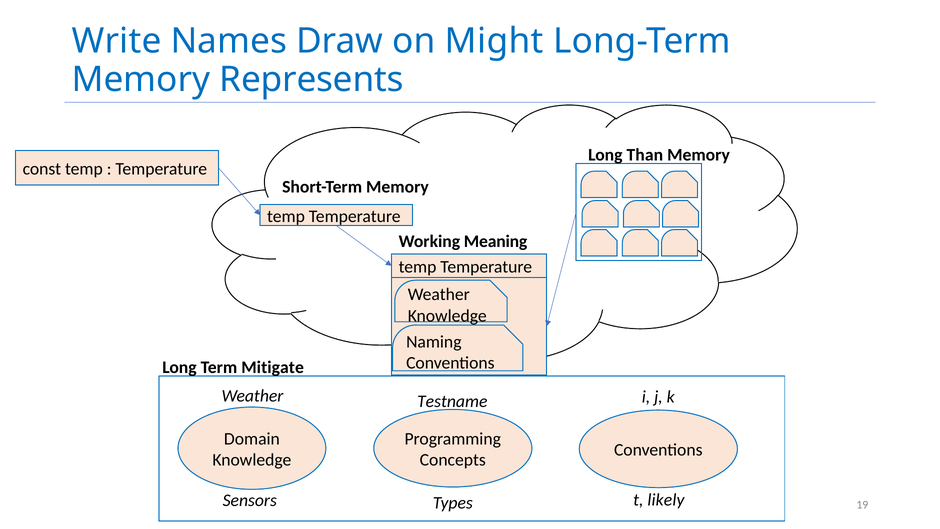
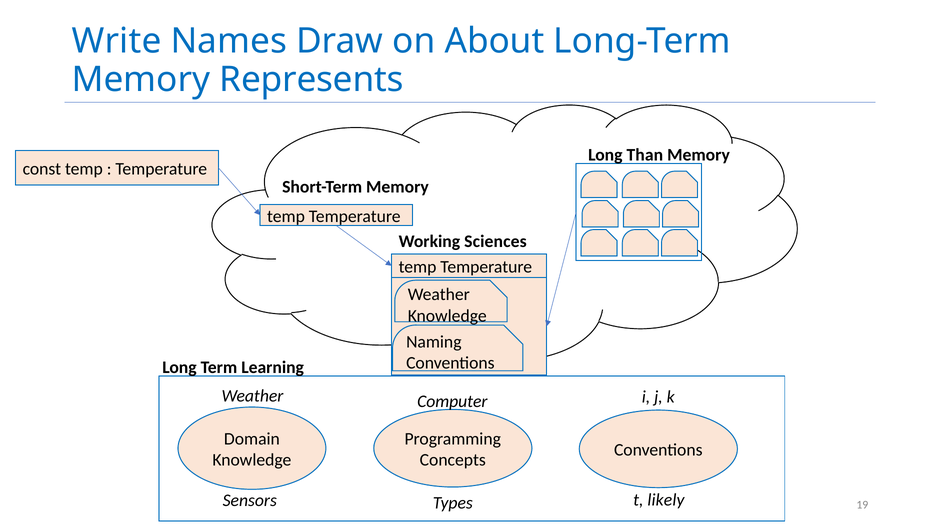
Might: Might -> About
Meaning: Meaning -> Sciences
Mitigate: Mitigate -> Learning
Testname: Testname -> Computer
